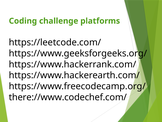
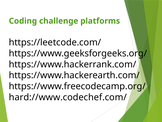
there://www.codechef.com/: there://www.codechef.com/ -> hard://www.codechef.com/
